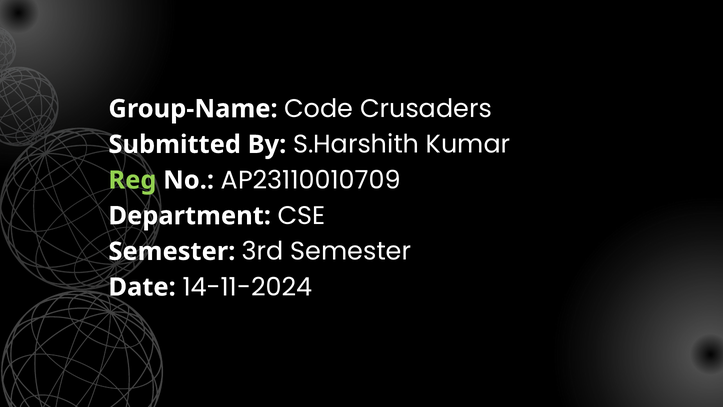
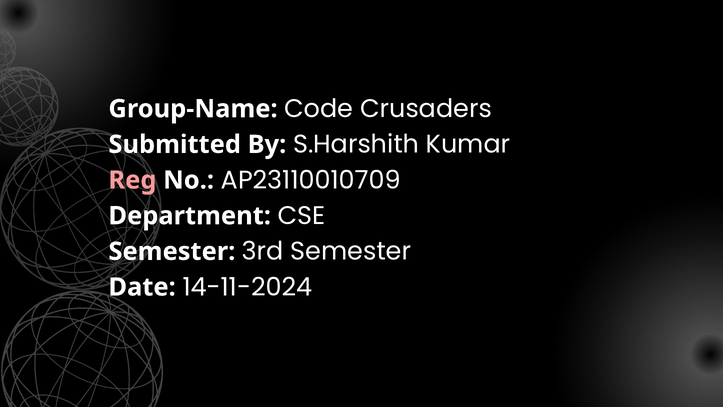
Reg colour: light green -> pink
